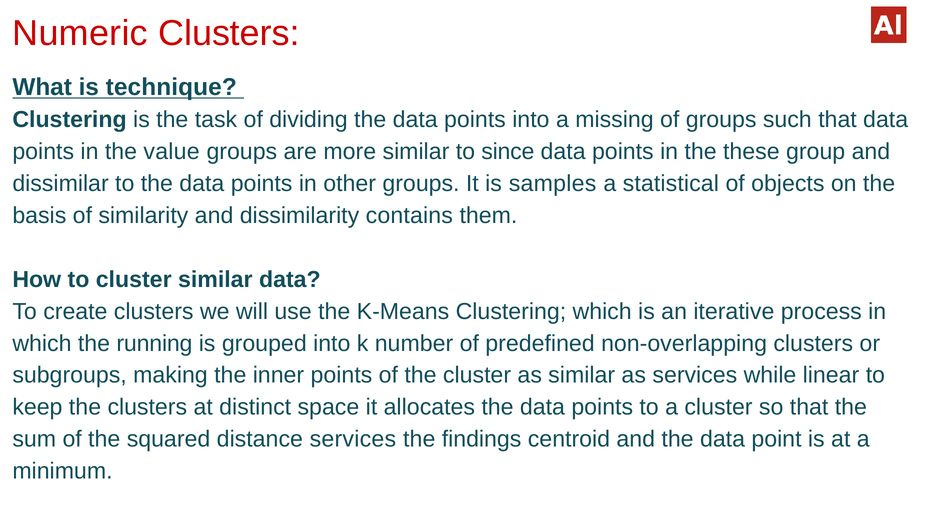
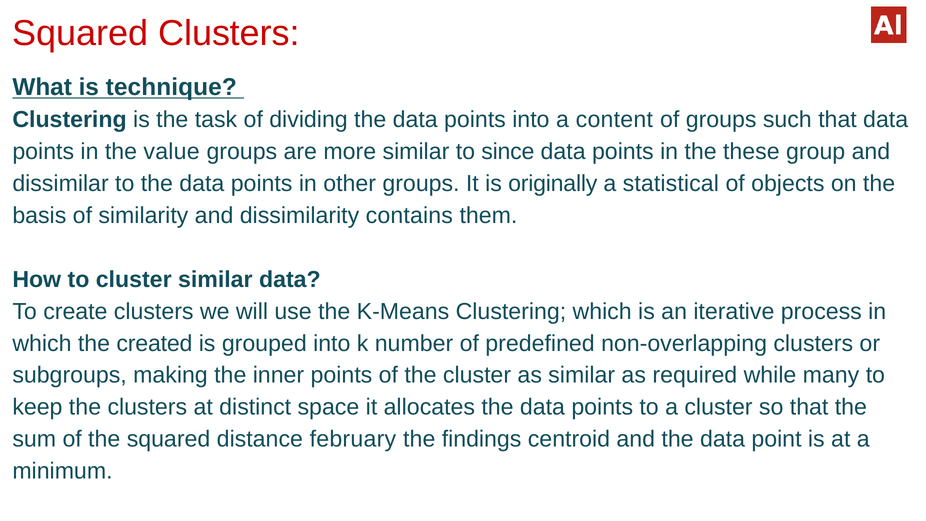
Numeric at (80, 33): Numeric -> Squared
missing: missing -> content
samples: samples -> originally
running: running -> created
as services: services -> required
linear: linear -> many
distance services: services -> february
